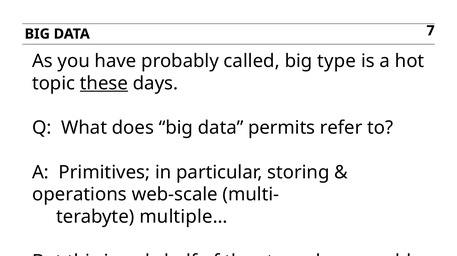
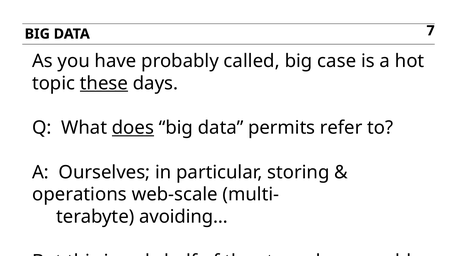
type: type -> case
does underline: none -> present
Primitives: Primitives -> Ourselves
multiple…: multiple… -> avoiding…
